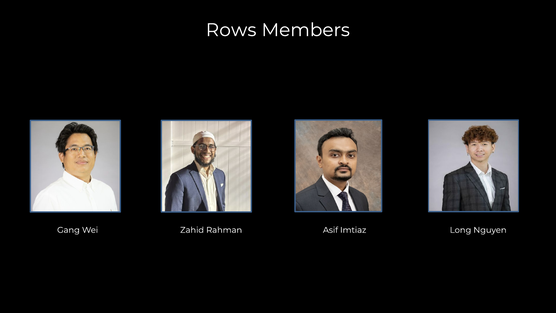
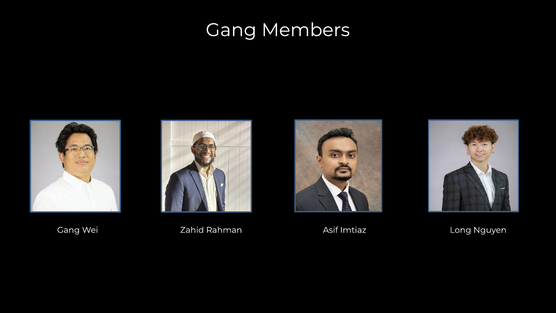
Rows at (231, 30): Rows -> Gang
